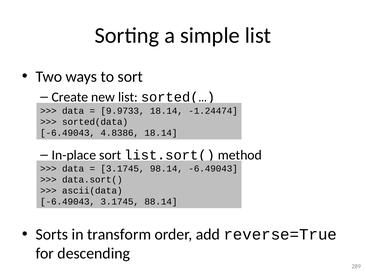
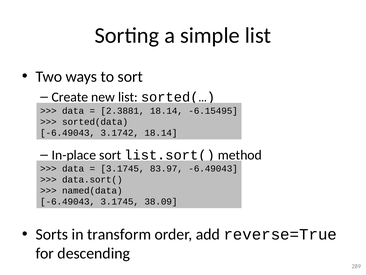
9.9733: 9.9733 -> 2.3881
-1.24474: -1.24474 -> -6.15495
4.8386: 4.8386 -> 3.1742
98.14: 98.14 -> 83.97
ascii(data: ascii(data -> named(data
88.14: 88.14 -> 38.09
